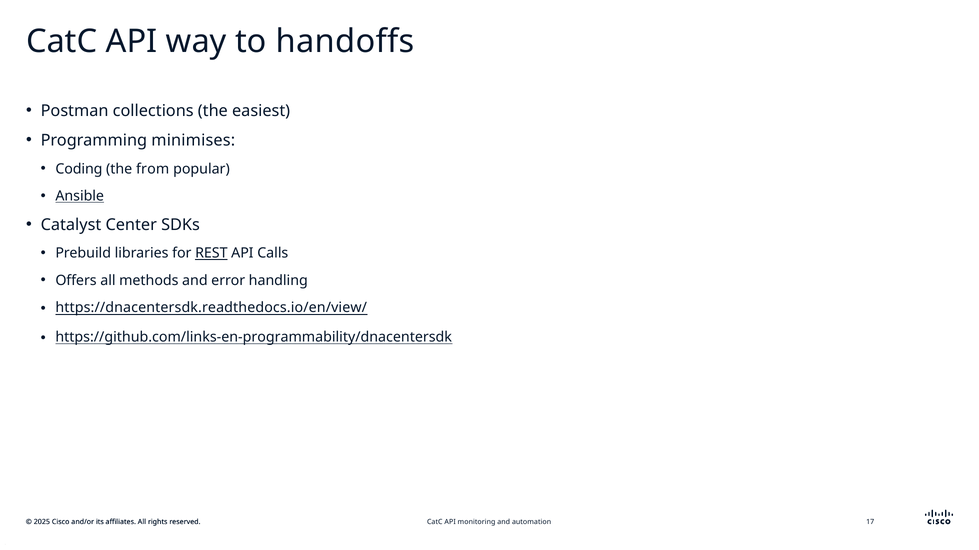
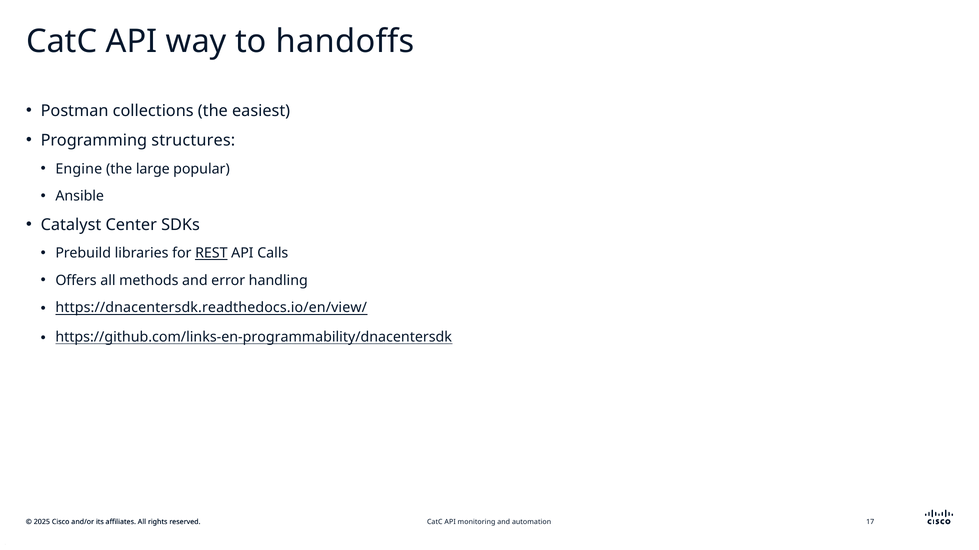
minimises: minimises -> structures
Coding: Coding -> Engine
from: from -> large
Ansible underline: present -> none
